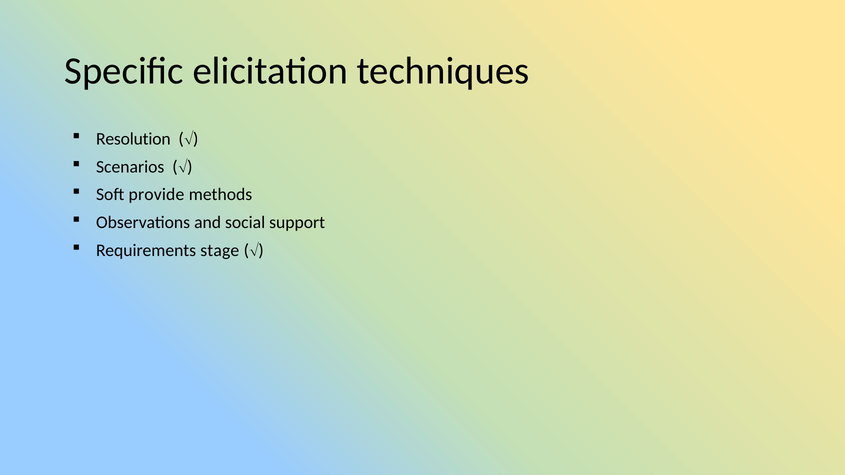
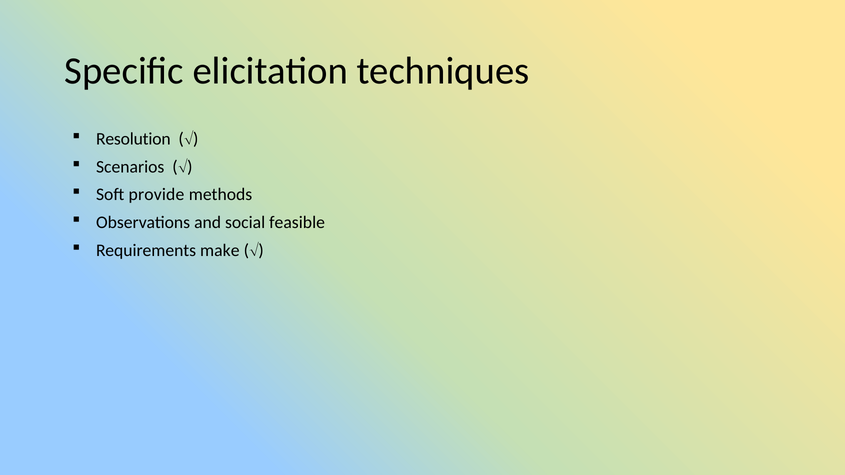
support: support -> feasible
stage: stage -> make
